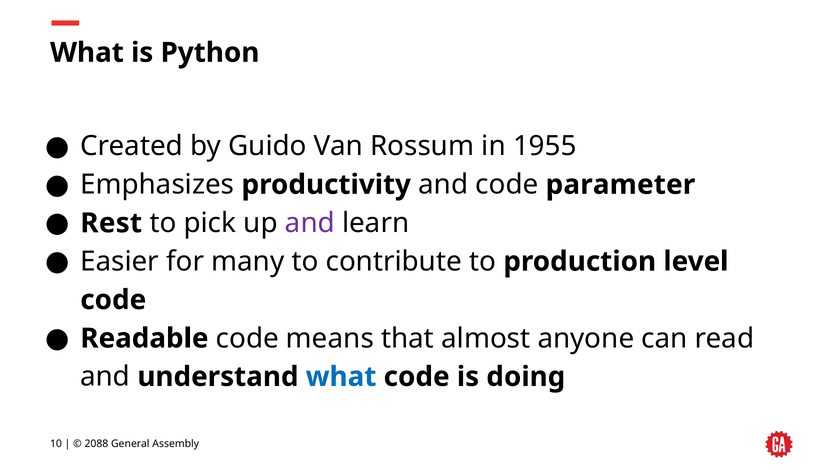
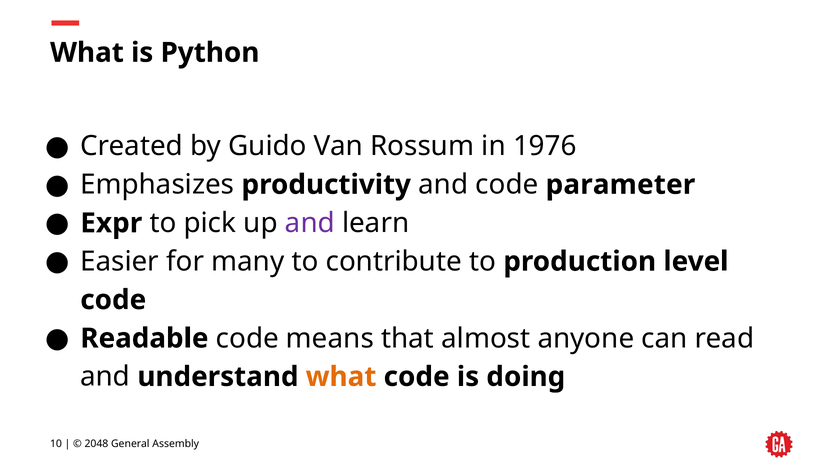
1955: 1955 -> 1976
Rest: Rest -> Expr
what at (341, 377) colour: blue -> orange
2088: 2088 -> 2048
